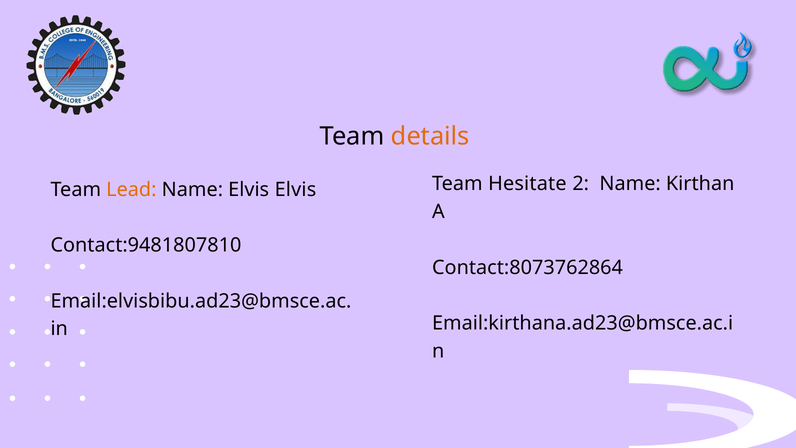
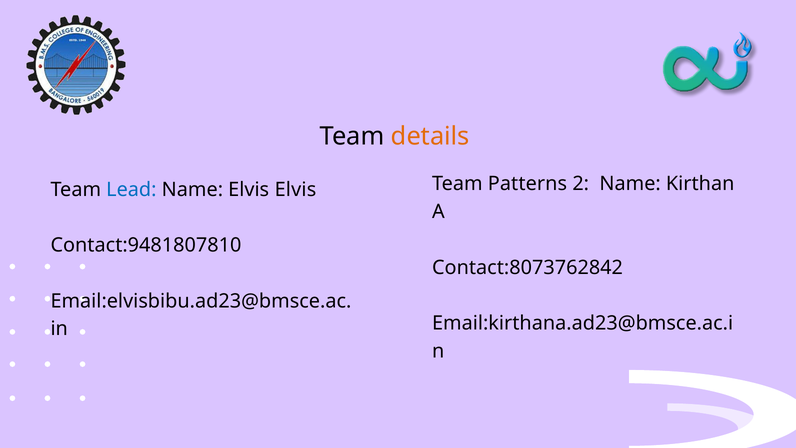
Hesitate: Hesitate -> Patterns
Lead colour: orange -> blue
Contact:8073762864: Contact:8073762864 -> Contact:8073762842
